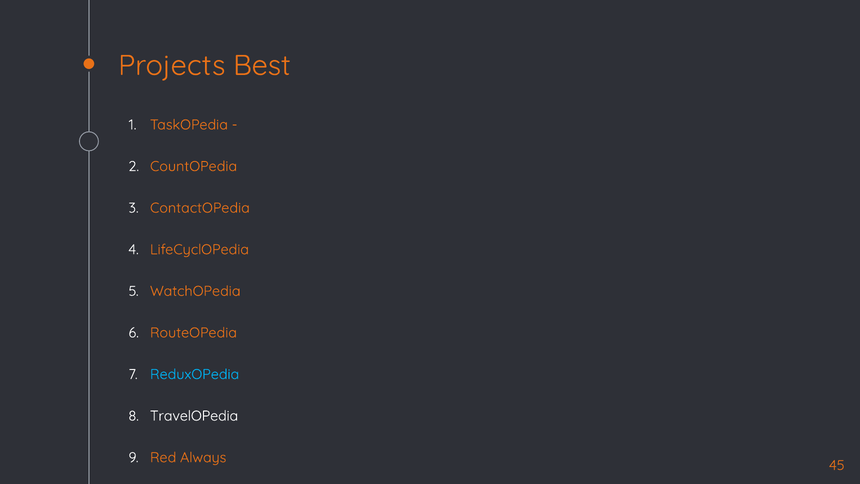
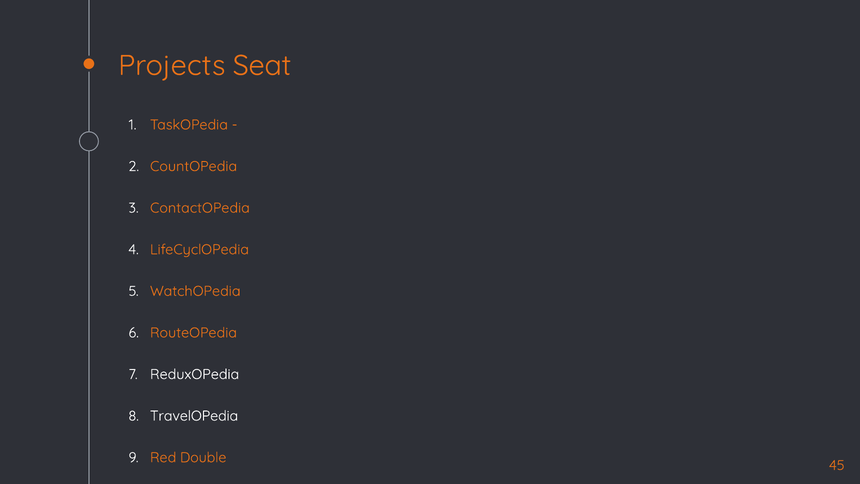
Best: Best -> Seat
ReduxOPedia colour: light blue -> white
Always: Always -> Double
